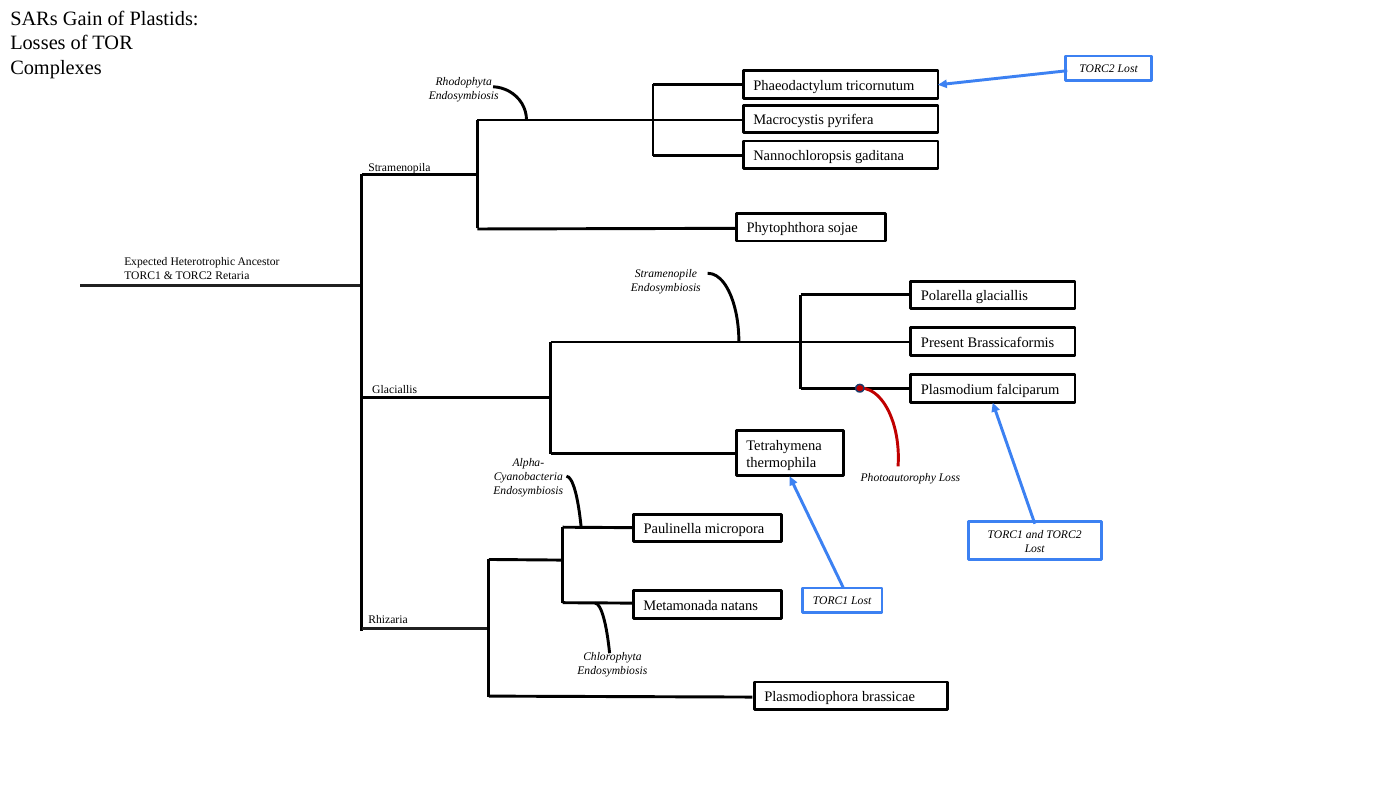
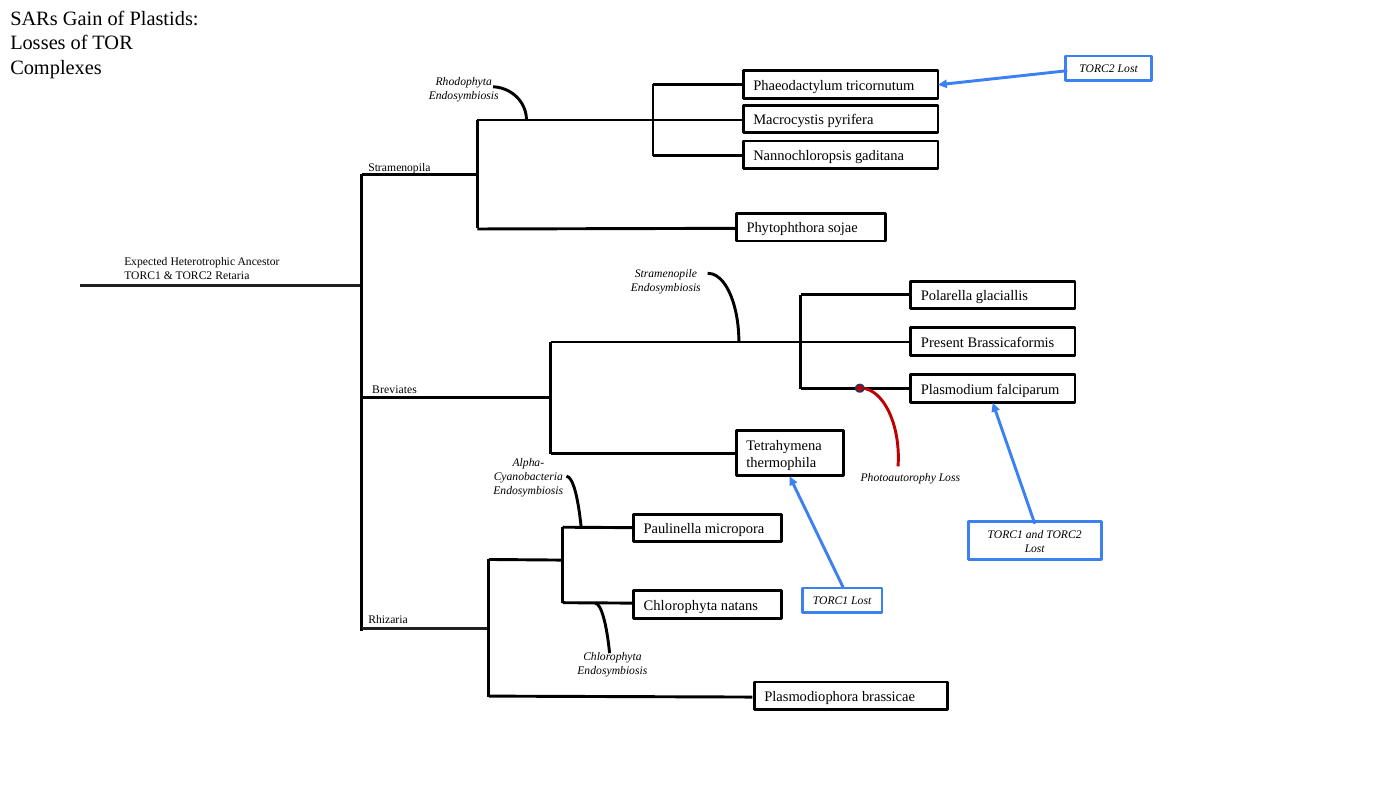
Glaciallis at (395, 390): Glaciallis -> Breviates
Metamonada at (681, 605): Metamonada -> Chlorophyta
